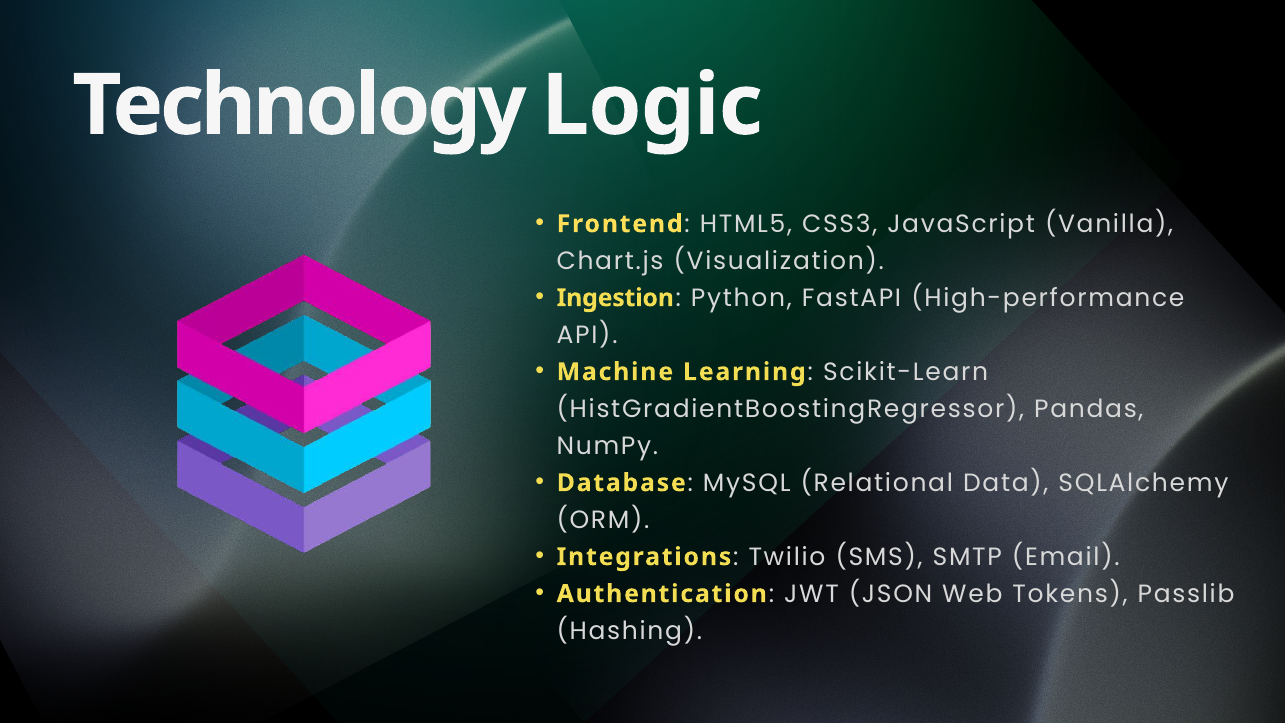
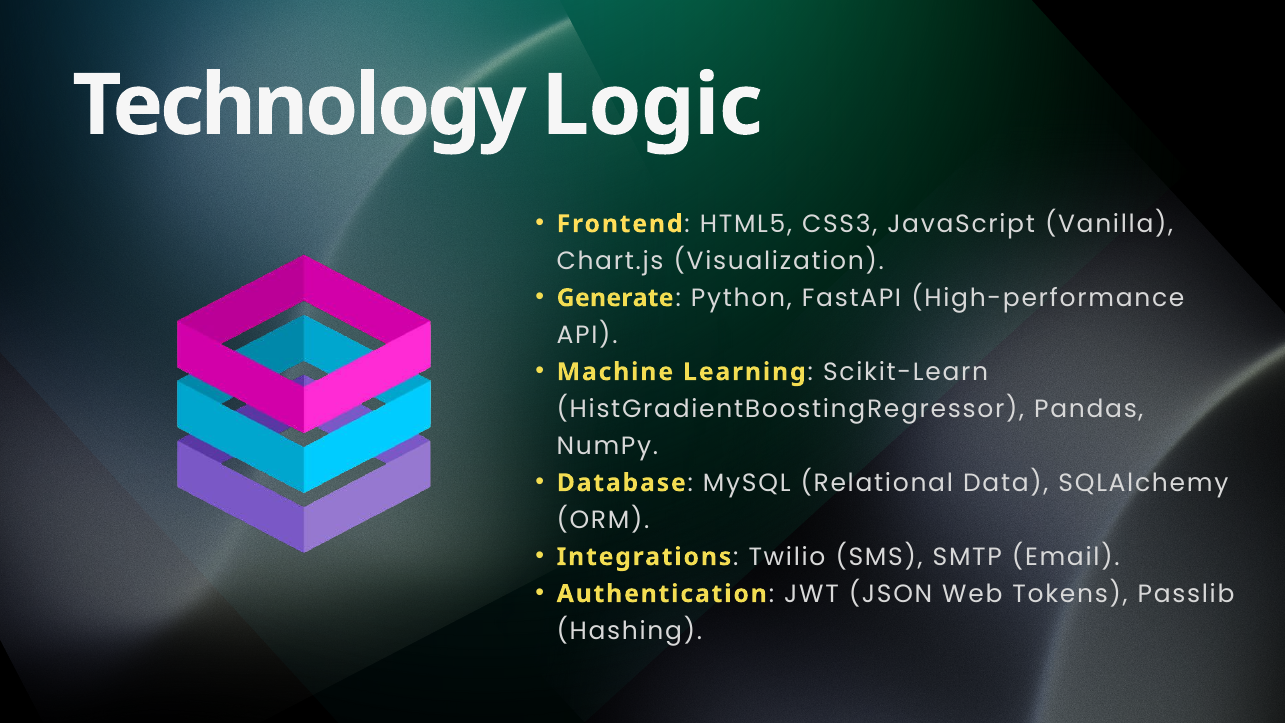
Ingestion: Ingestion -> Generate
